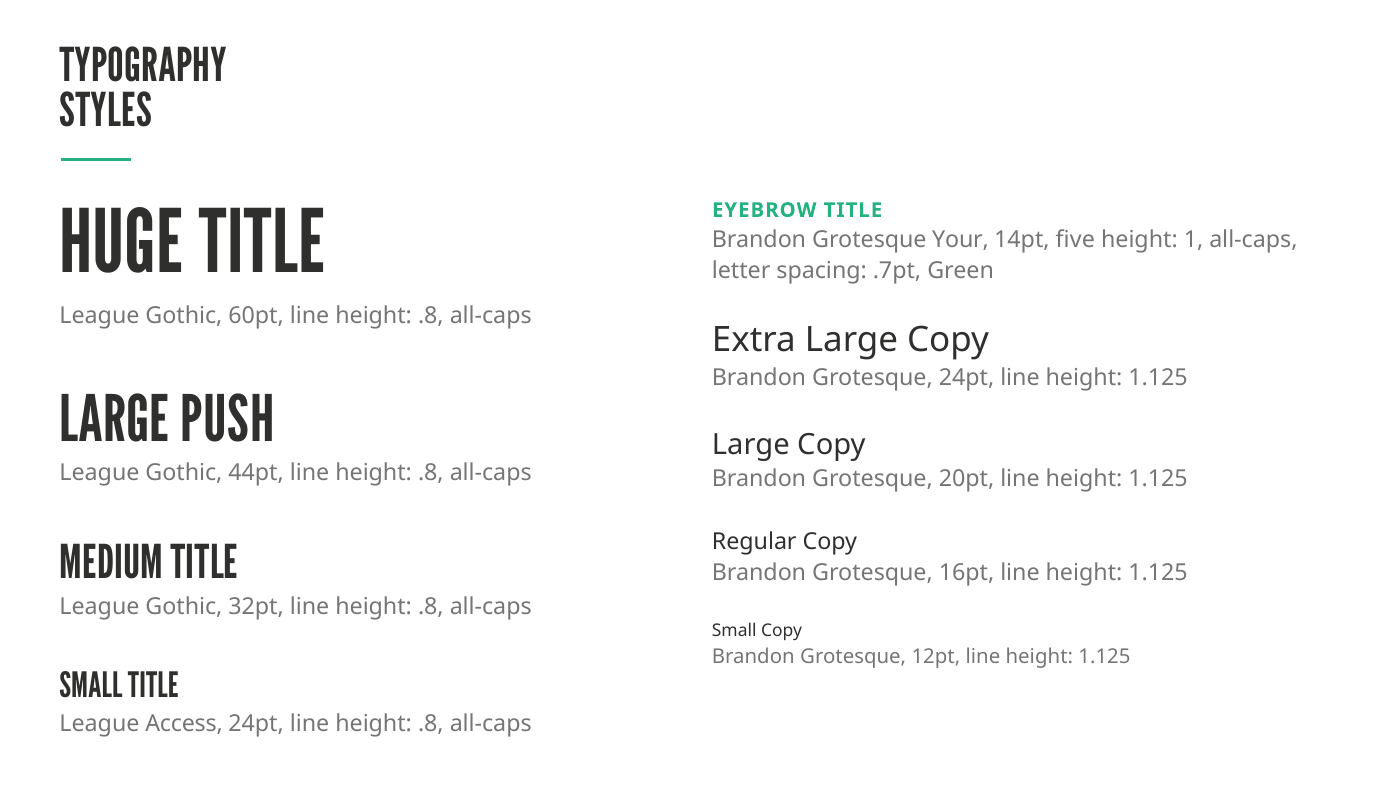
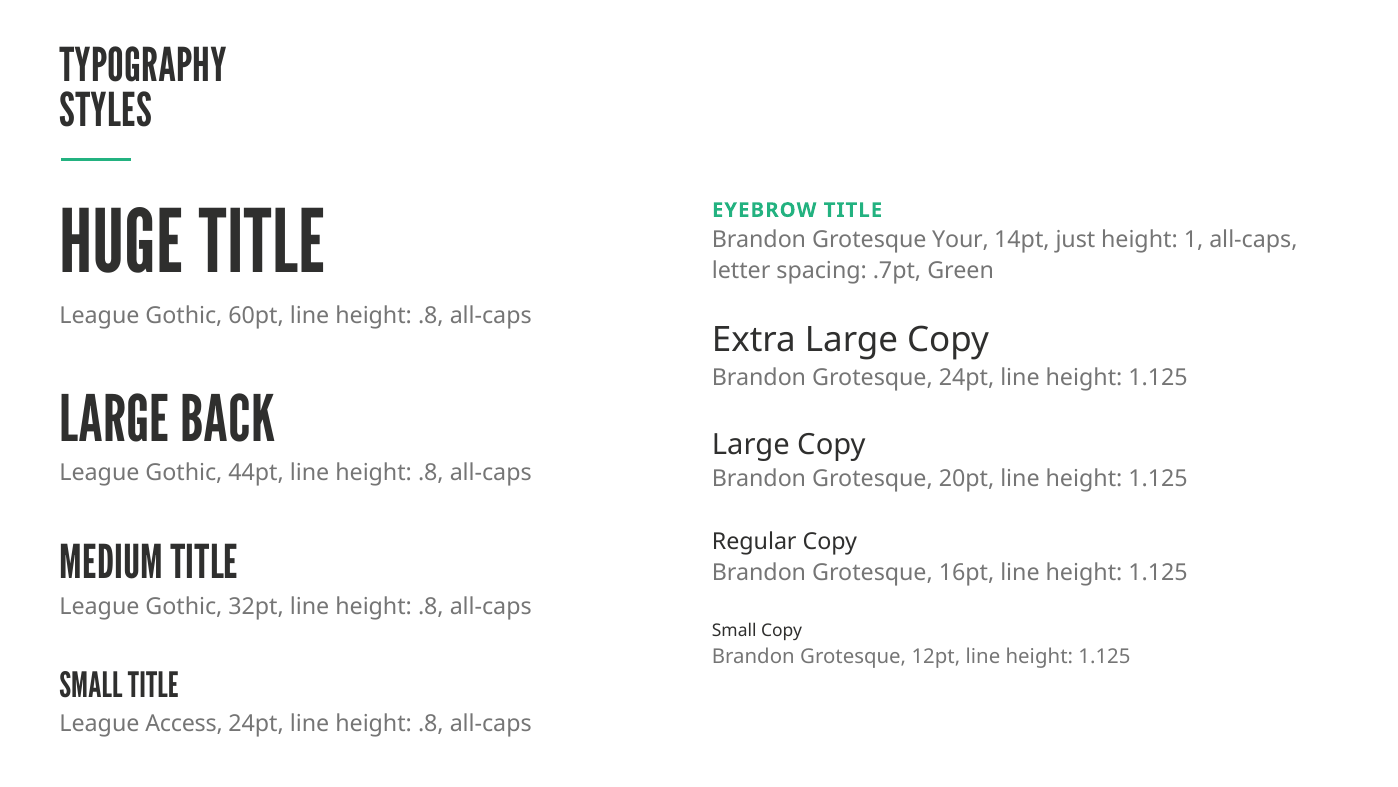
five: five -> just
PUSH: PUSH -> BACK
